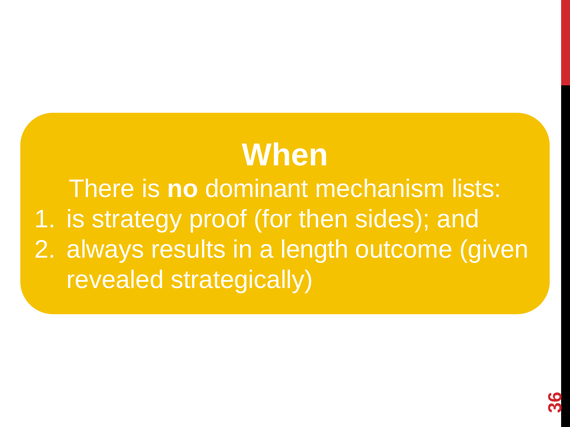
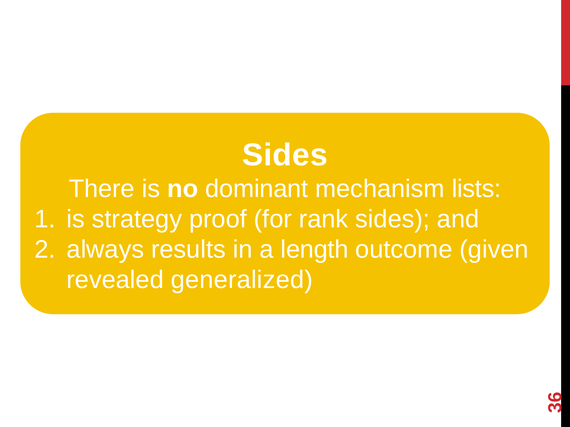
When at (285, 155): When -> Sides
then: then -> rank
strategically: strategically -> generalized
